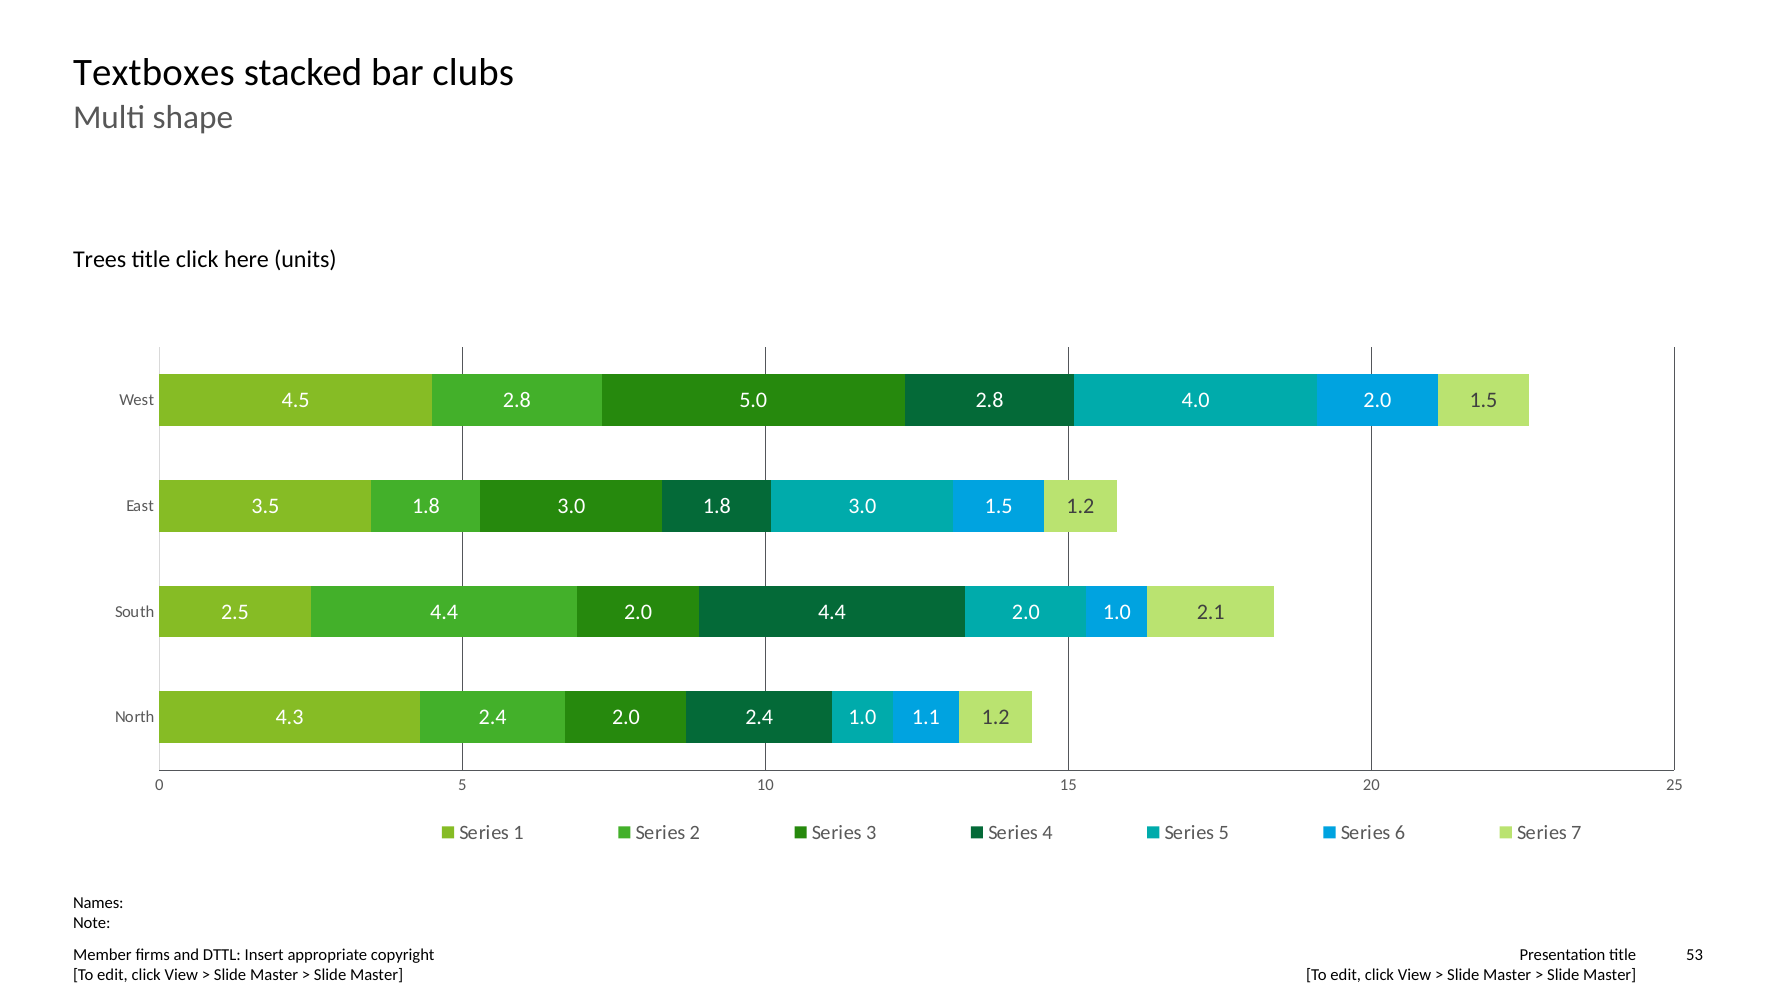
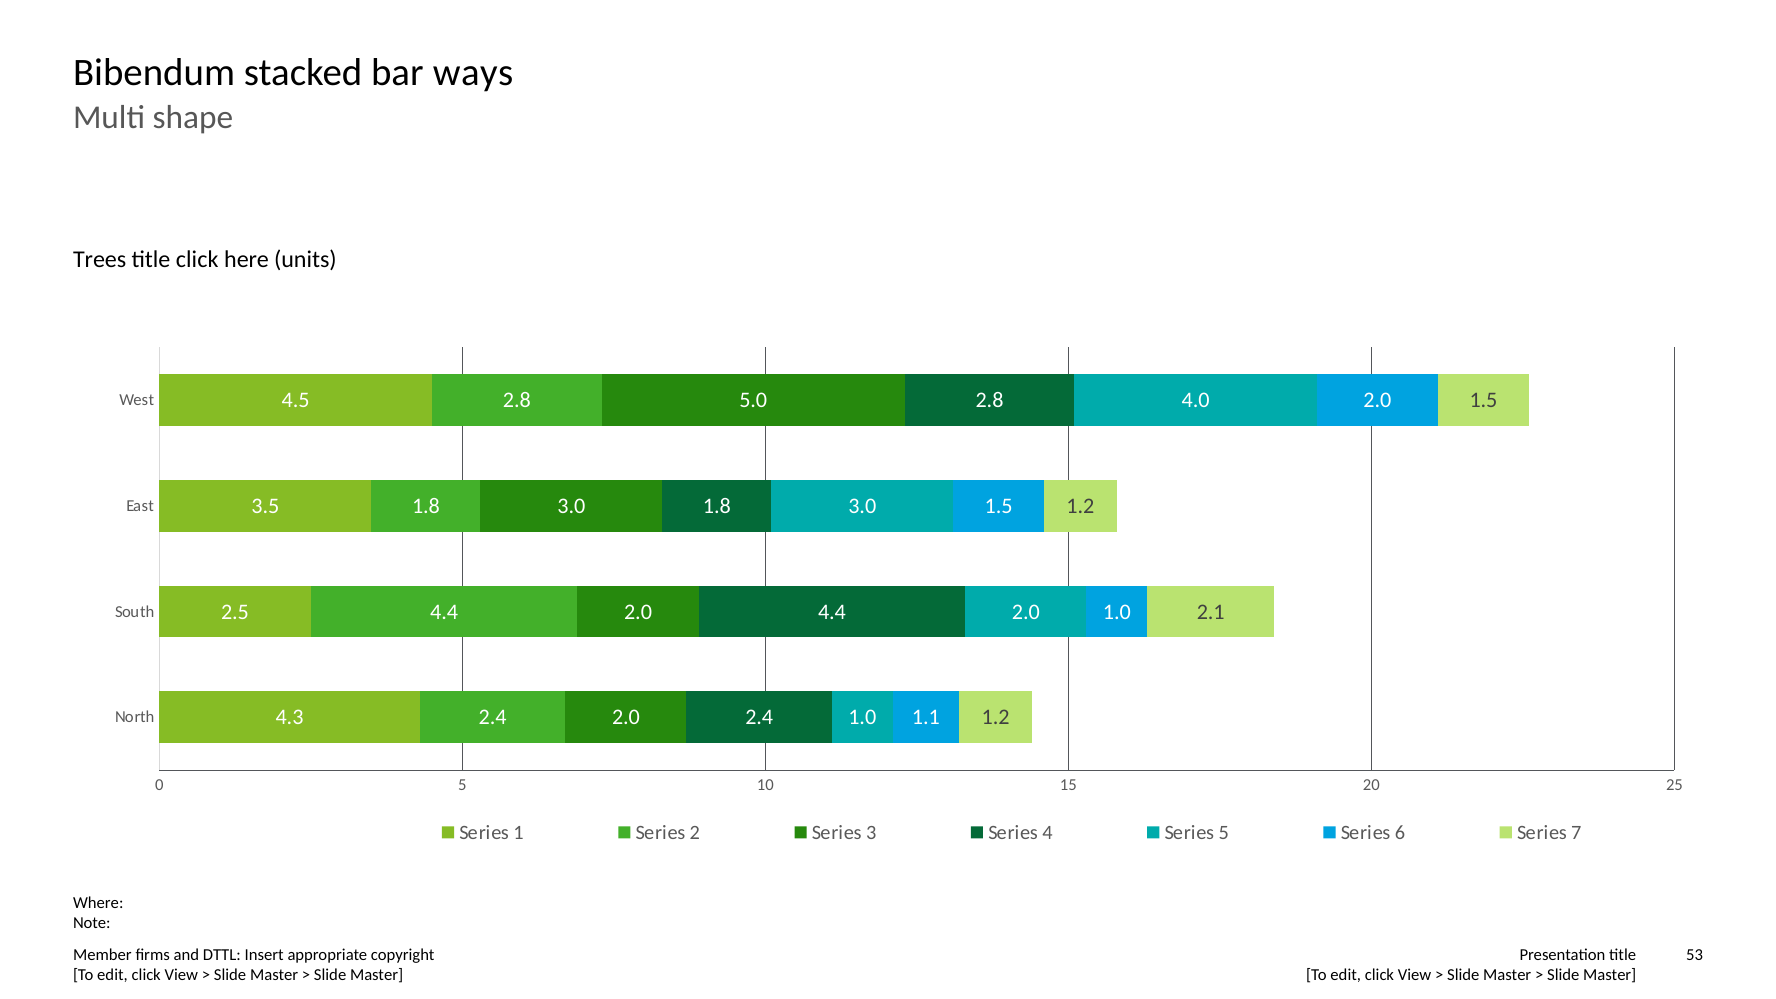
Textboxes: Textboxes -> Bibendum
clubs: clubs -> ways
Names: Names -> Where
